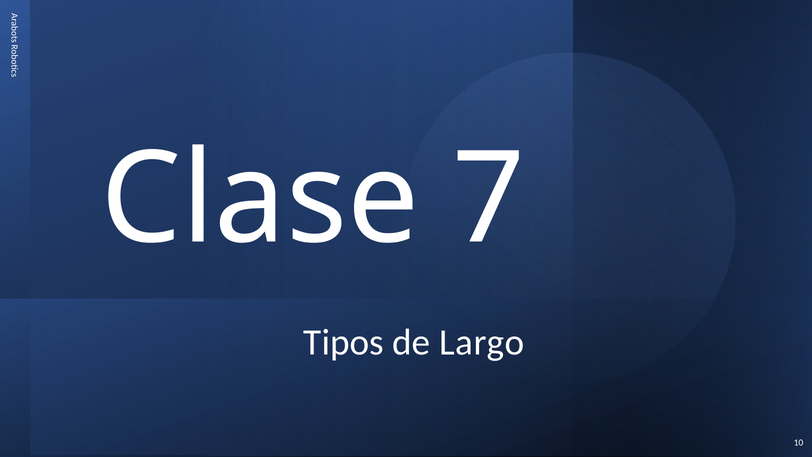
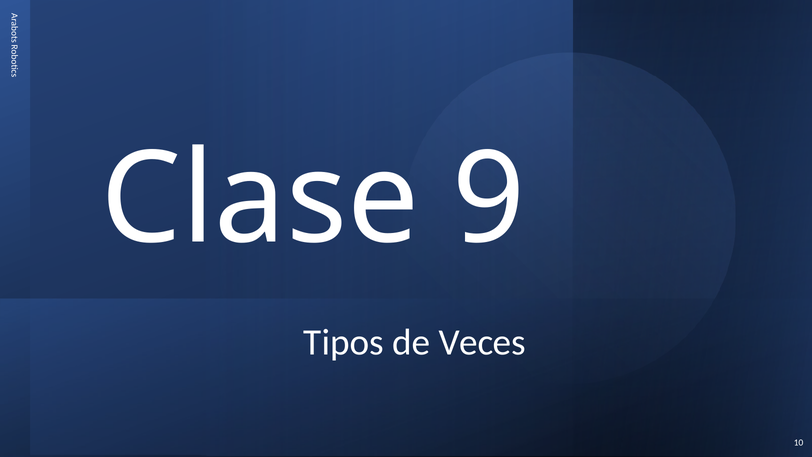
7: 7 -> 9
Largo: Largo -> Veces
